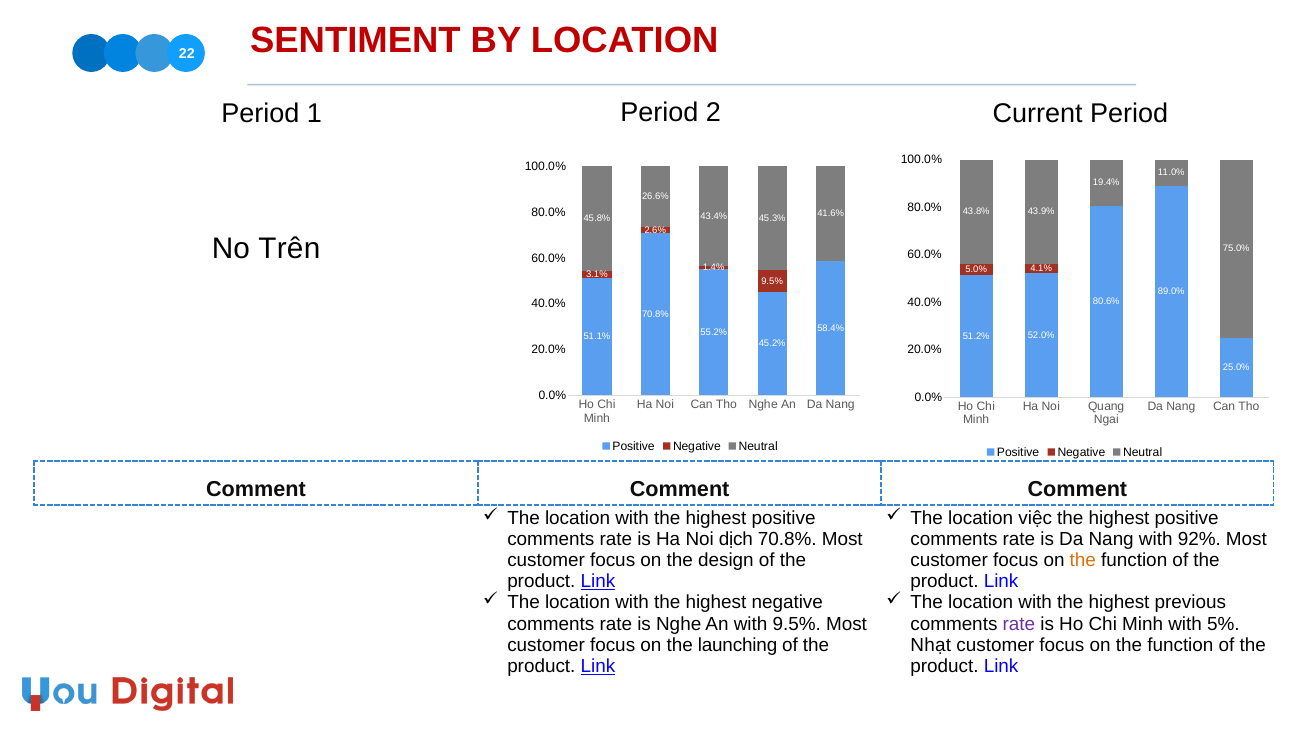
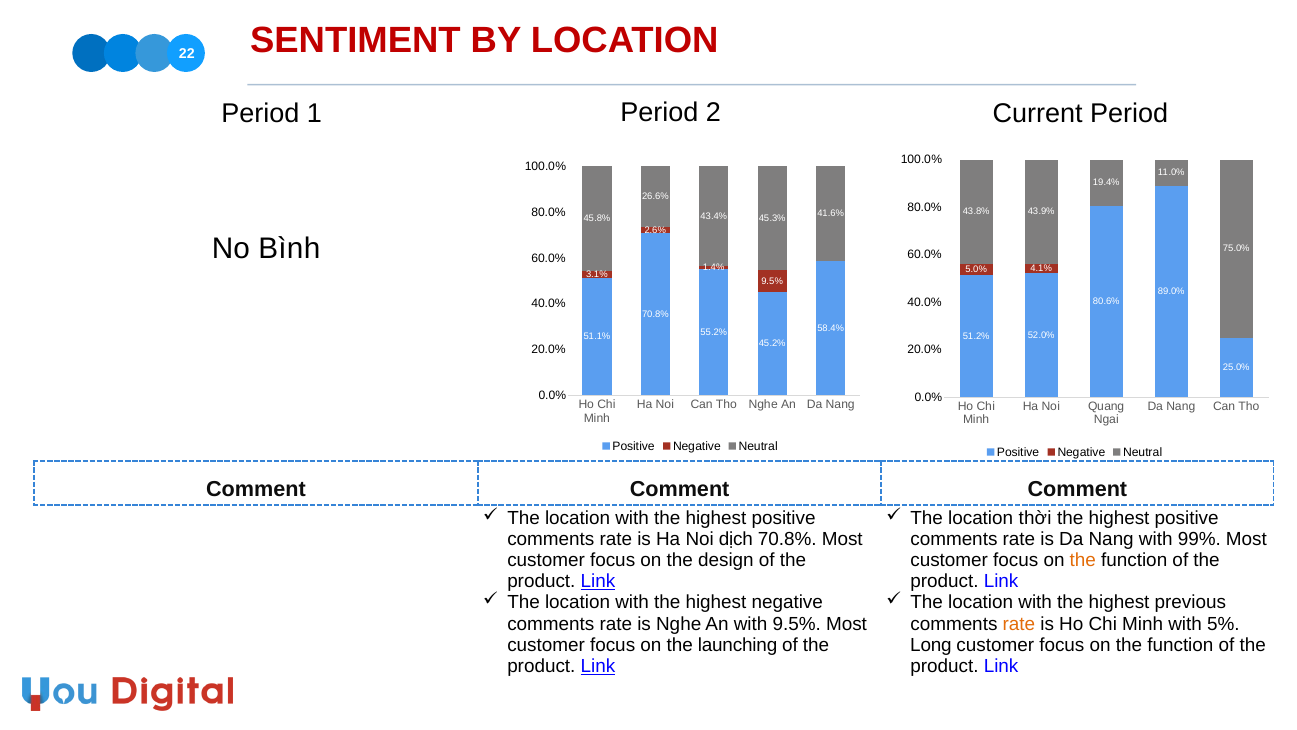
Trên: Trên -> Bình
việc: việc -> thời
92%: 92% -> 99%
rate at (1019, 623) colour: purple -> orange
Nhạt: Nhạt -> Long
